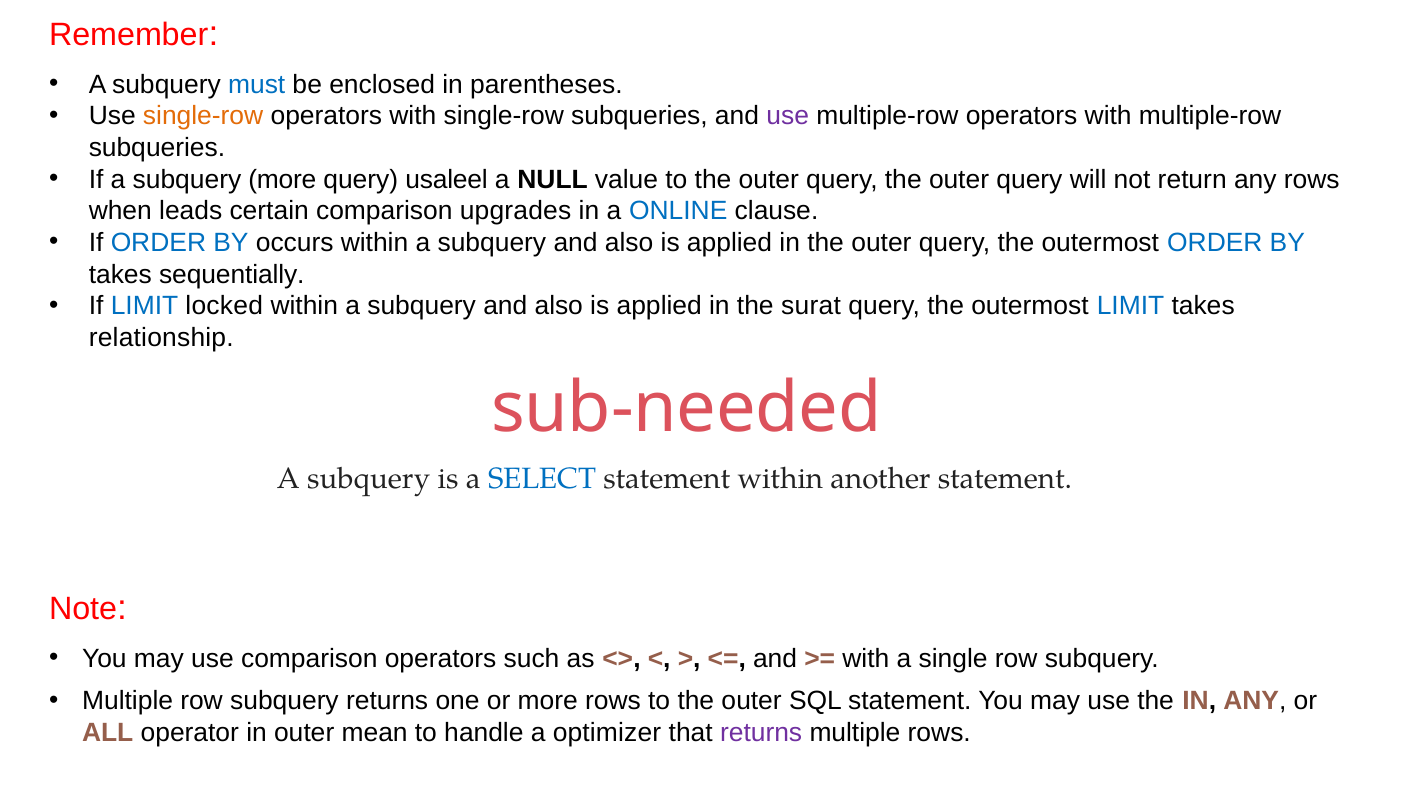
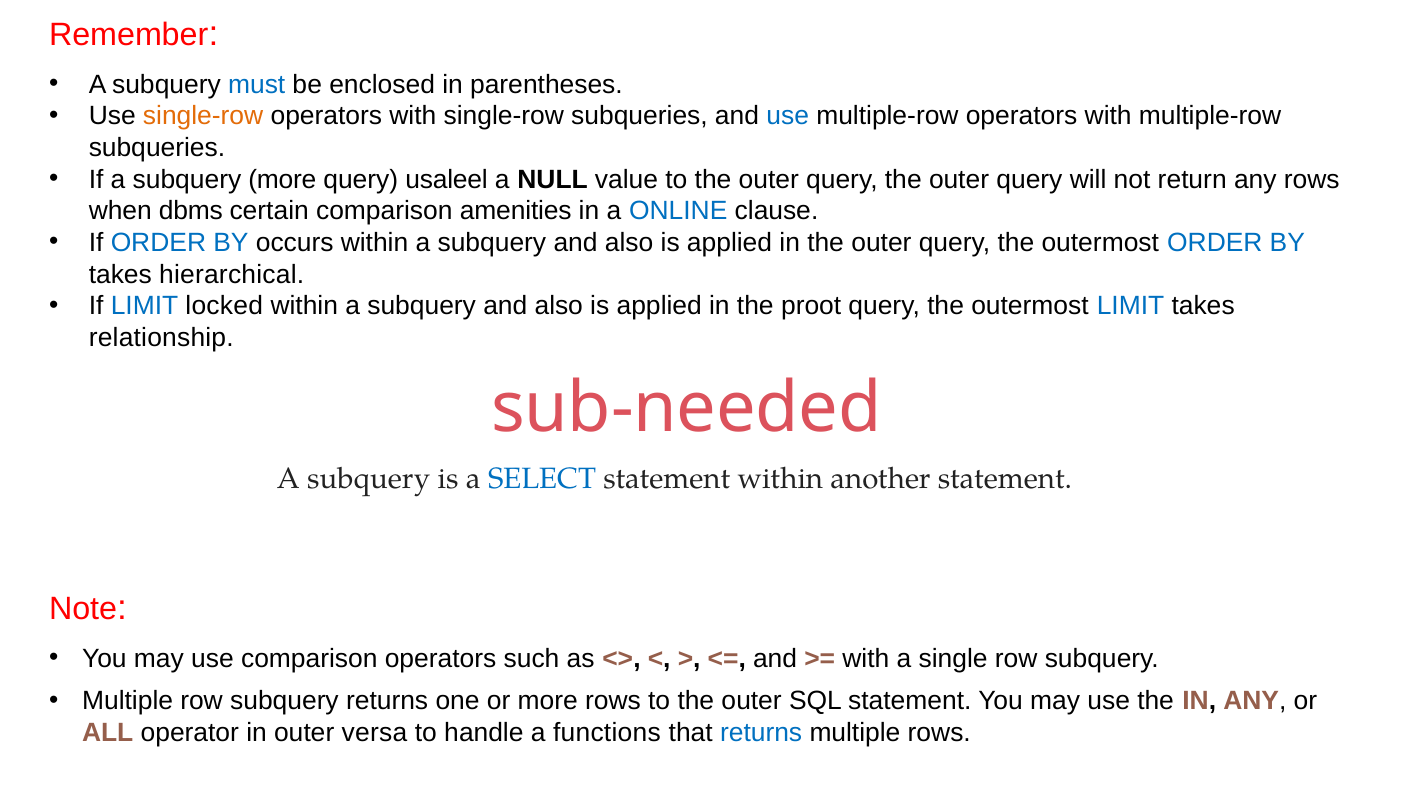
use at (788, 116) colour: purple -> blue
leads: leads -> dbms
upgrades: upgrades -> amenities
sequentially: sequentially -> hierarchical
surat: surat -> proot
mean: mean -> versa
optimizer: optimizer -> functions
returns at (761, 733) colour: purple -> blue
